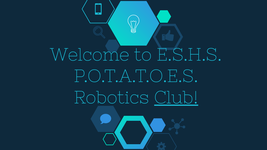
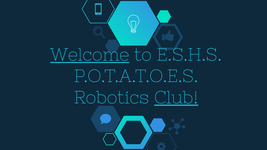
Welcome underline: none -> present
